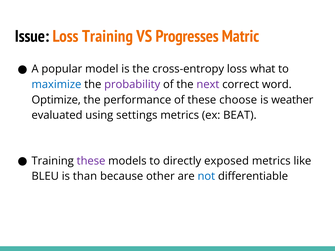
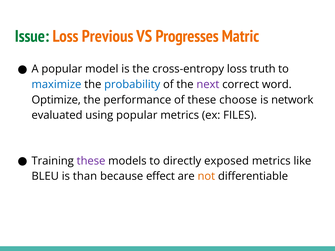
Issue colour: black -> green
Loss Training: Training -> Previous
what: what -> truth
probability colour: purple -> blue
weather: weather -> network
using settings: settings -> popular
BEAT: BEAT -> FILES
other: other -> effect
not colour: blue -> orange
